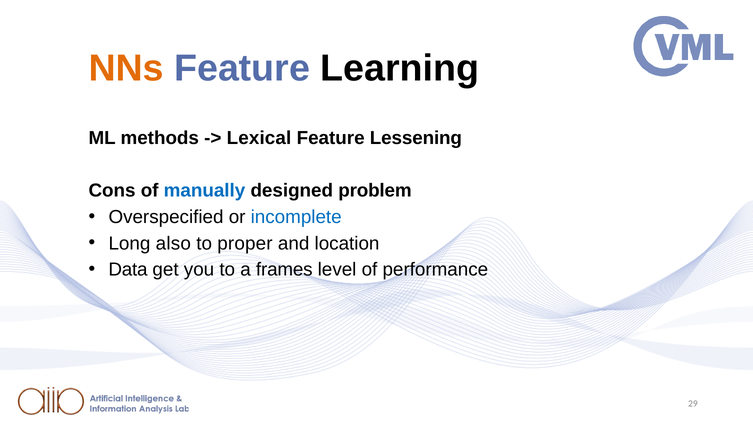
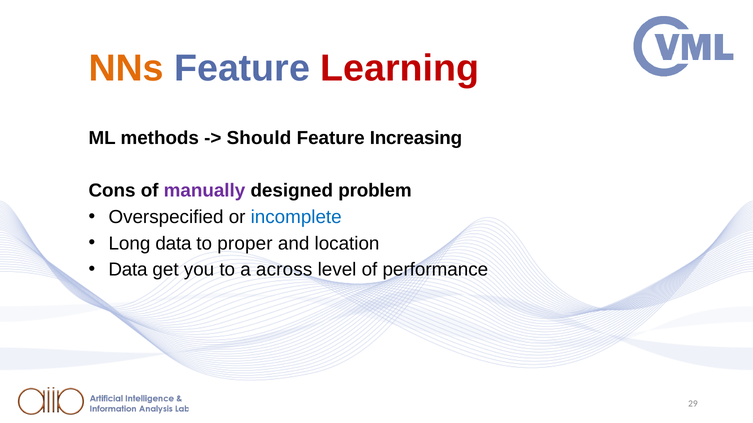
Learning colour: black -> red
Lexical: Lexical -> Should
Lessening: Lessening -> Increasing
manually colour: blue -> purple
Long also: also -> data
frames: frames -> across
